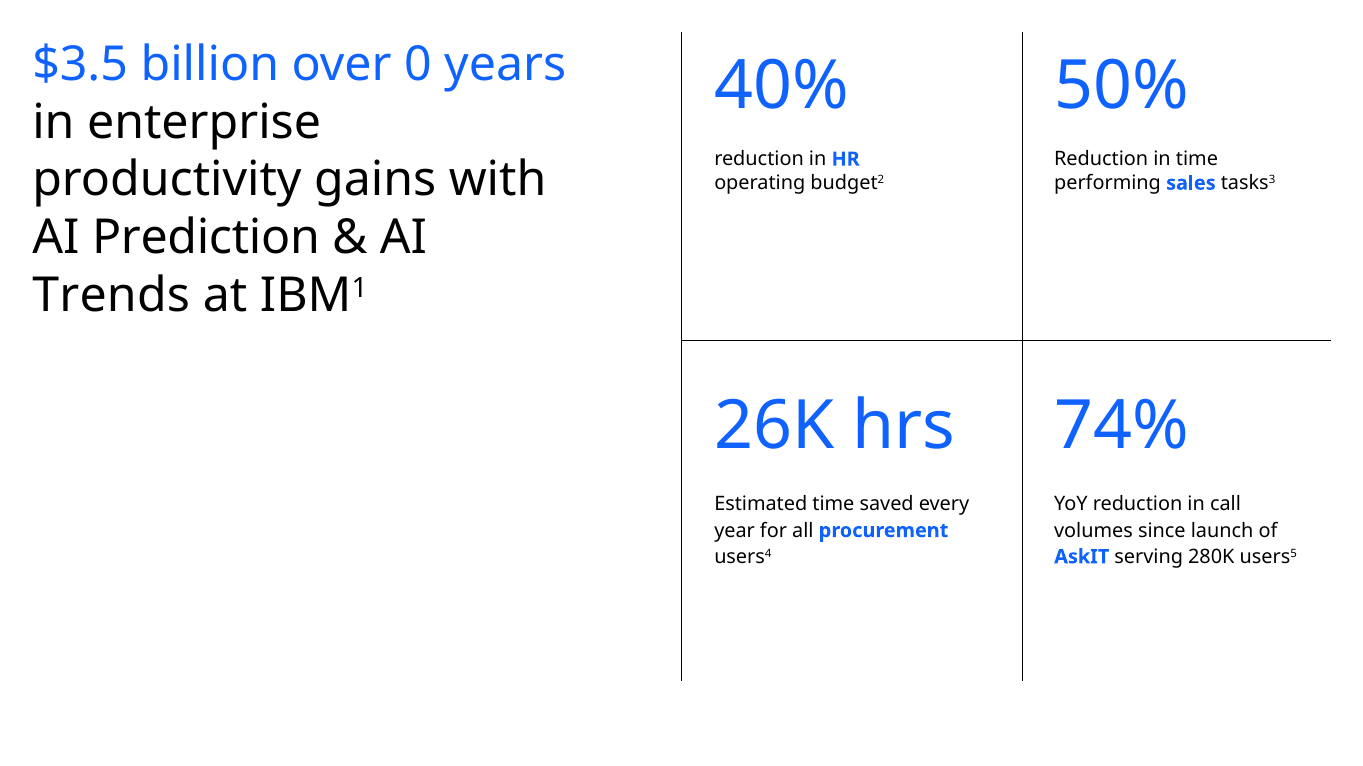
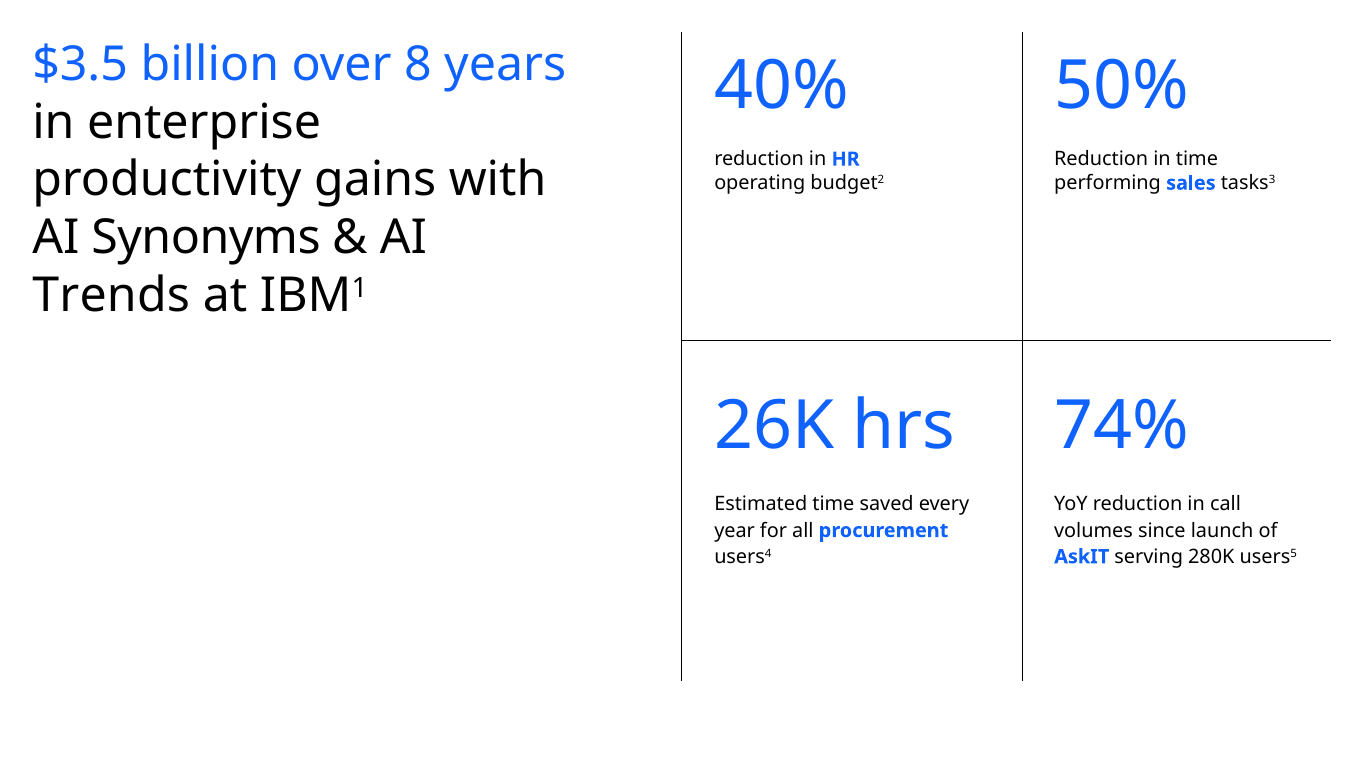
0: 0 -> 8
Prediction: Prediction -> Synonyms
